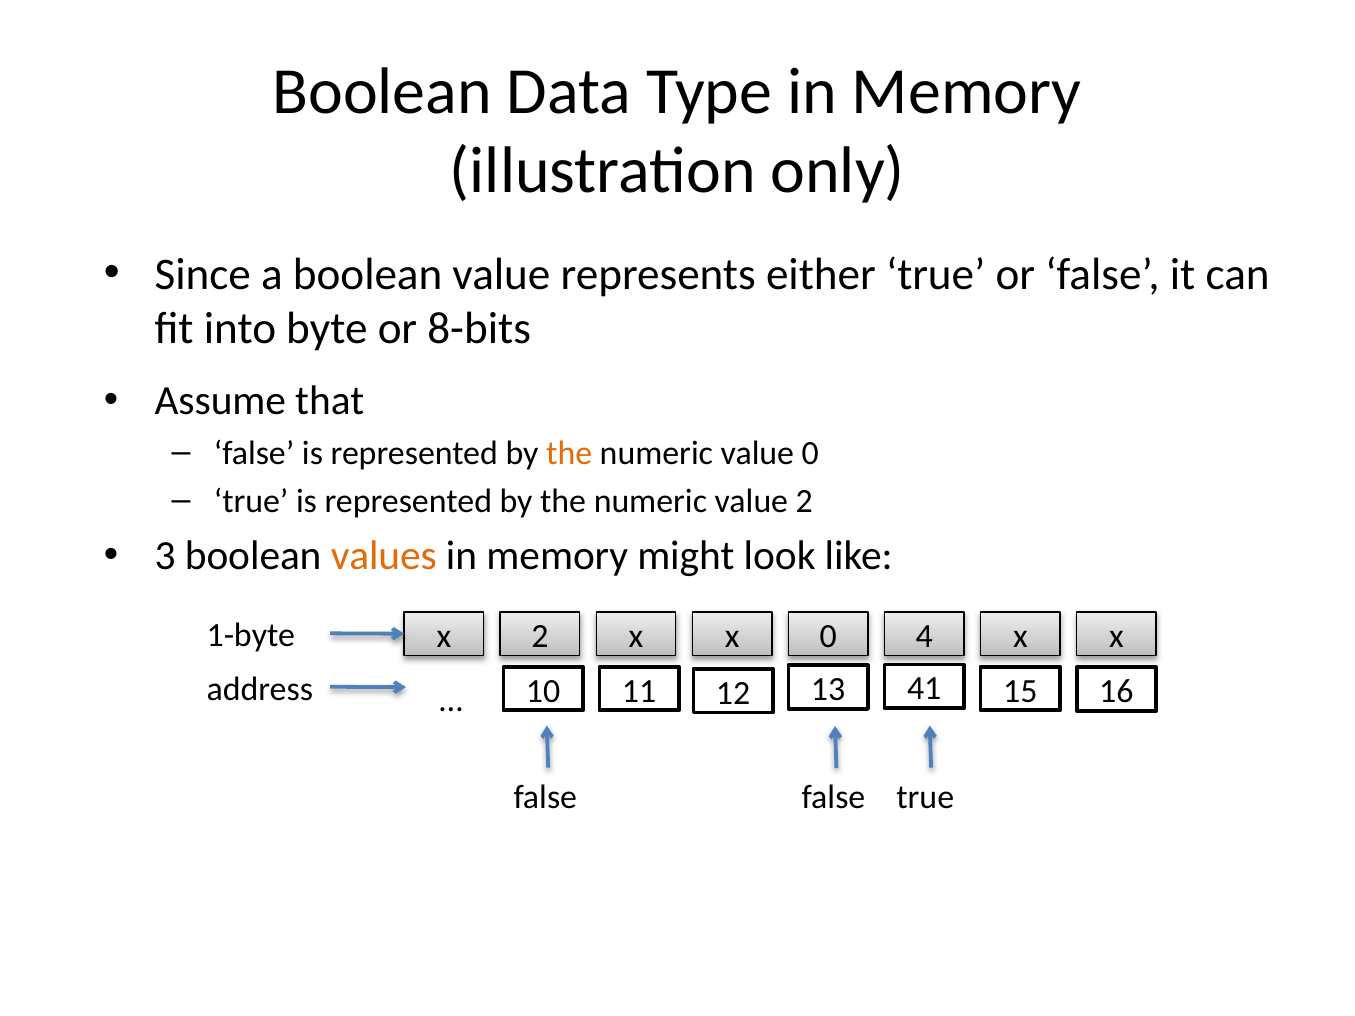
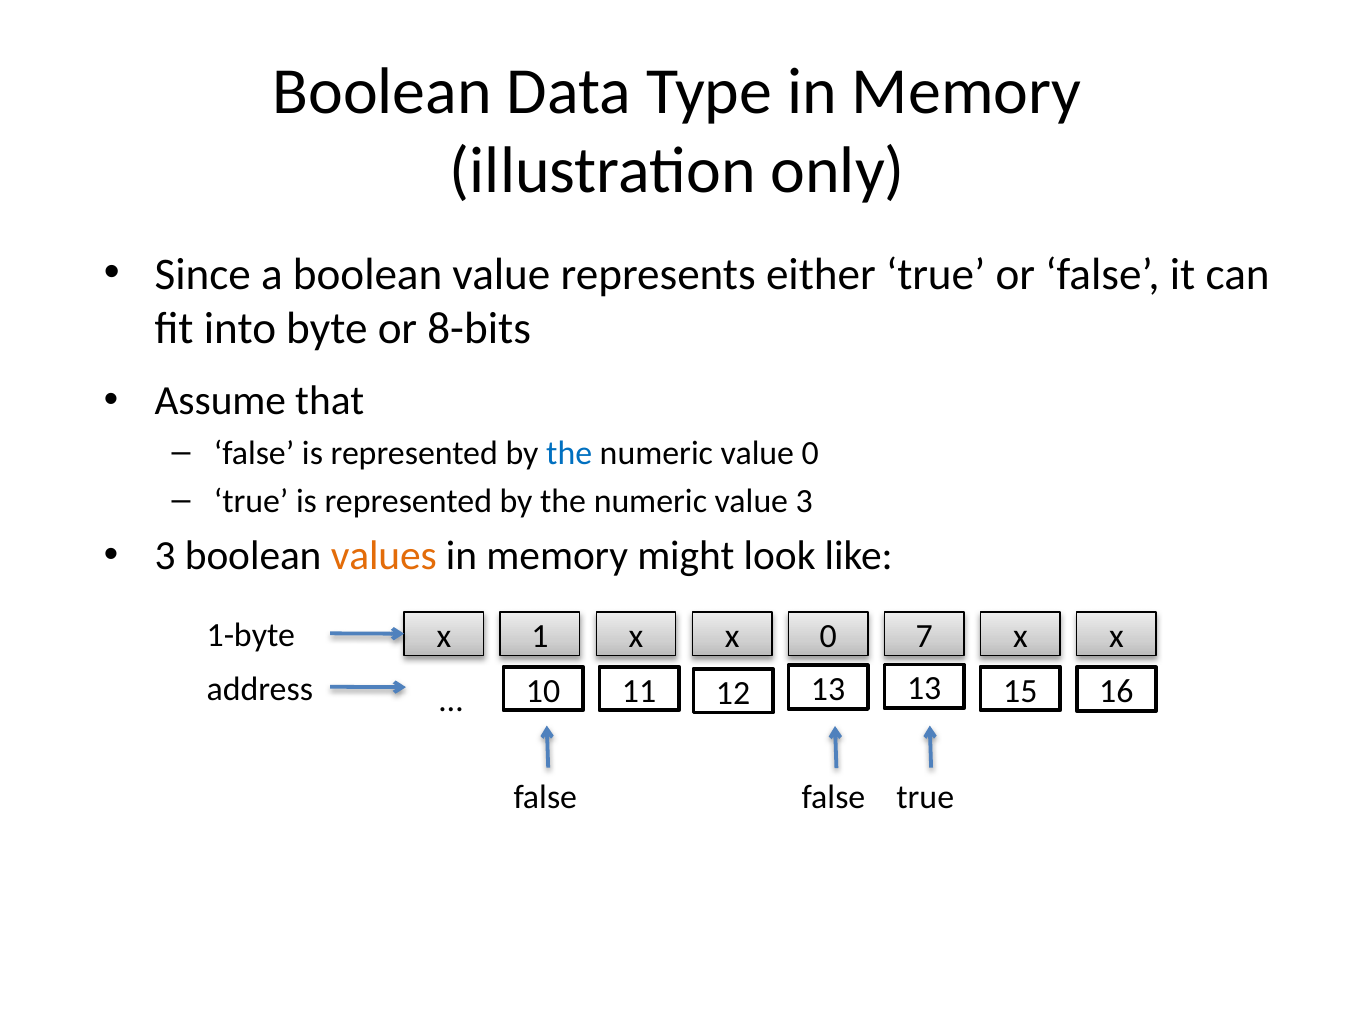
the at (569, 453) colour: orange -> blue
value 2: 2 -> 3
x 2: 2 -> 1
4: 4 -> 7
13 41: 41 -> 13
